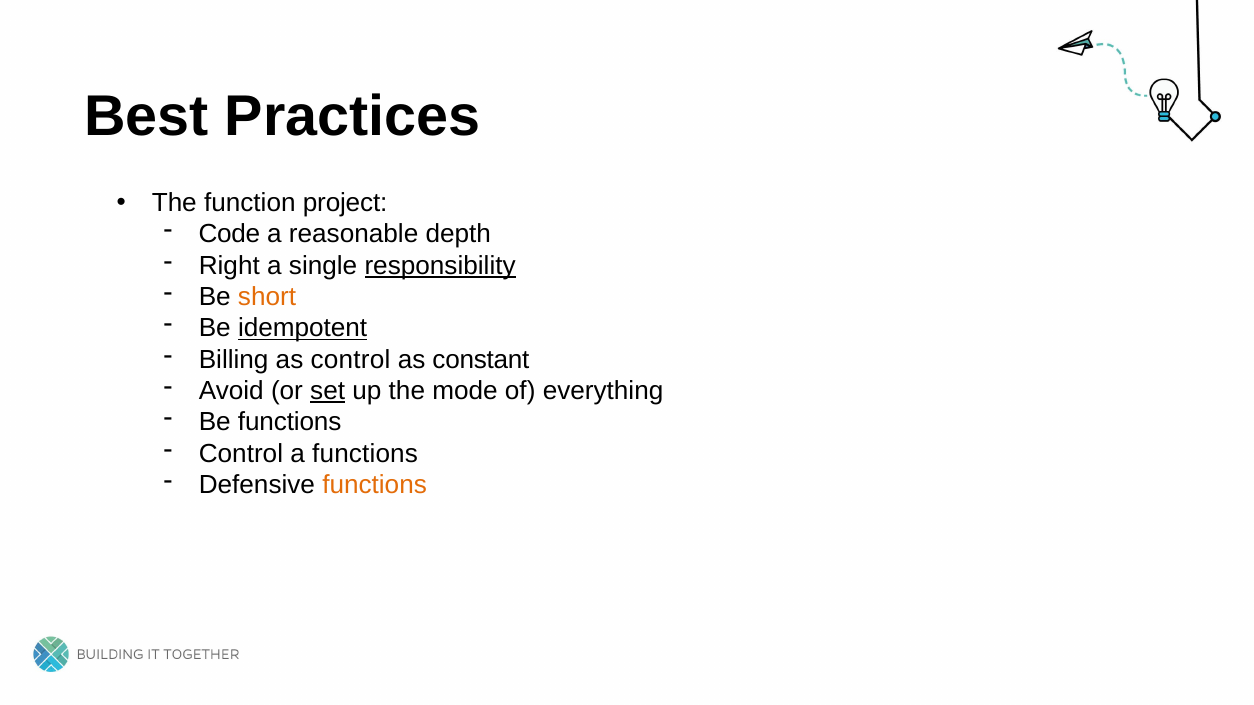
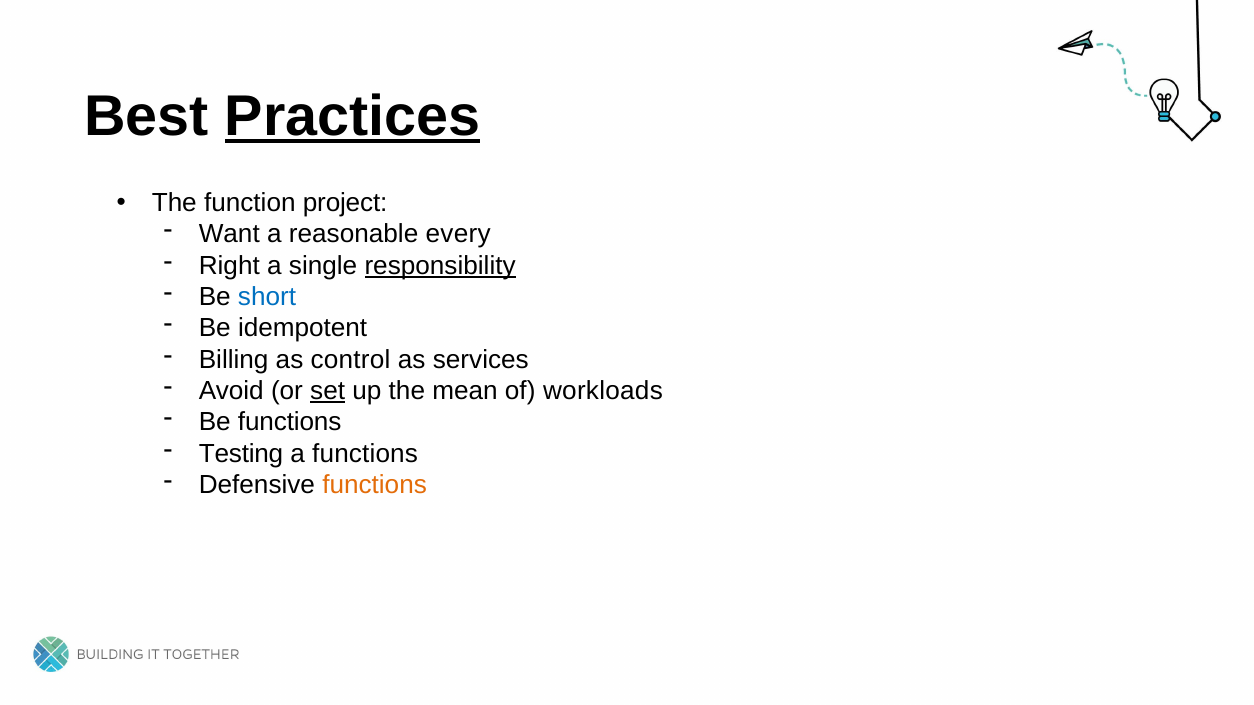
Practices underline: none -> present
Code: Code -> Want
depth: depth -> every
short colour: orange -> blue
idempotent underline: present -> none
constant: constant -> services
mode: mode -> mean
everything: everything -> workloads
Control at (241, 454): Control -> Testing
